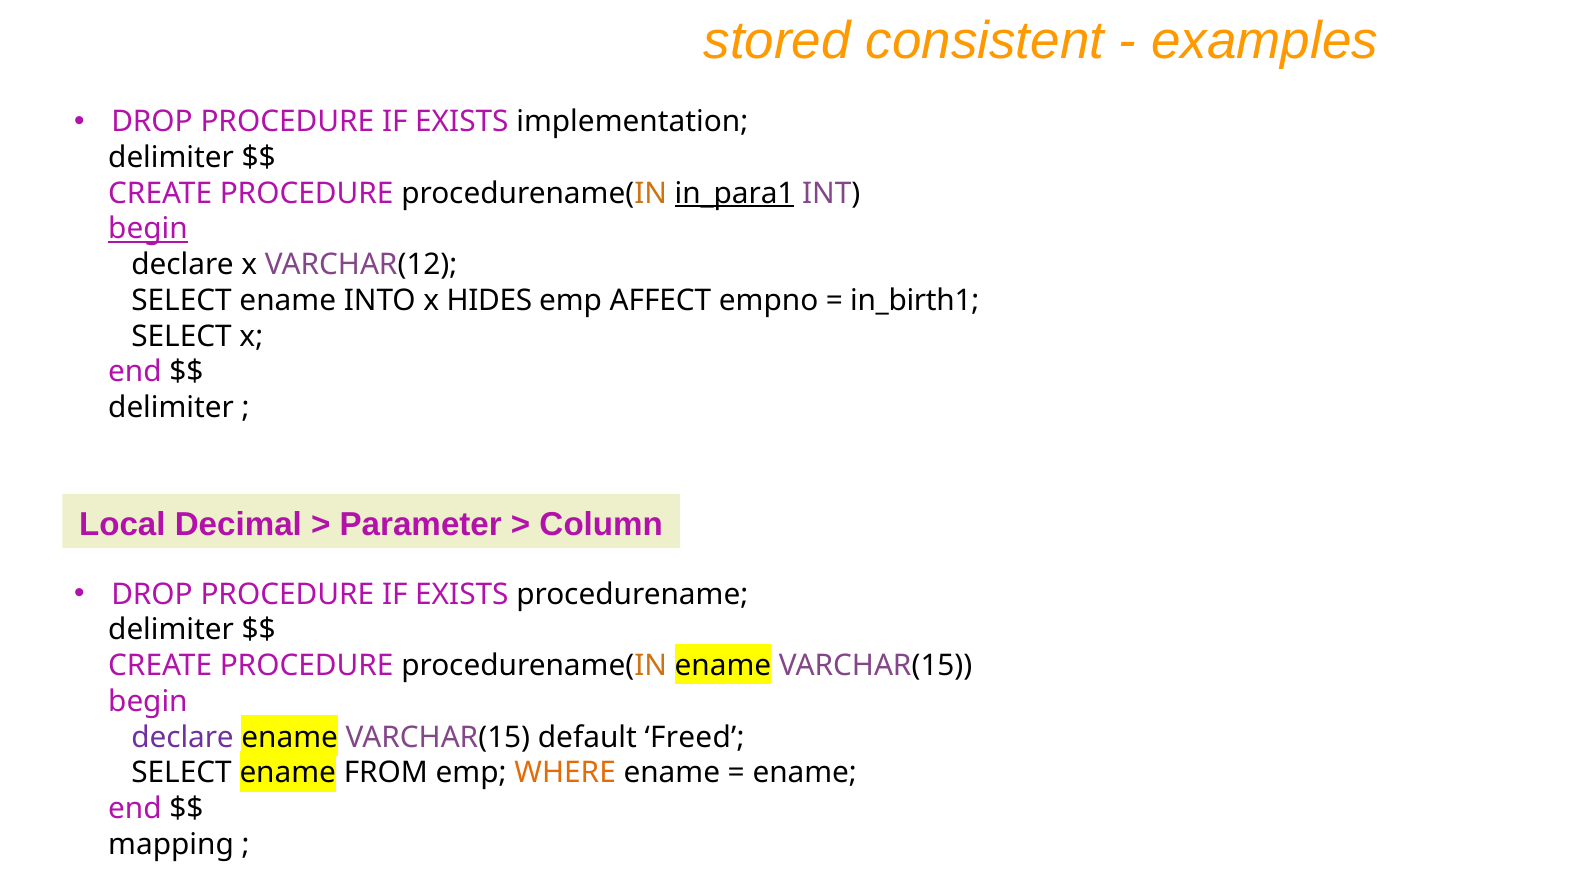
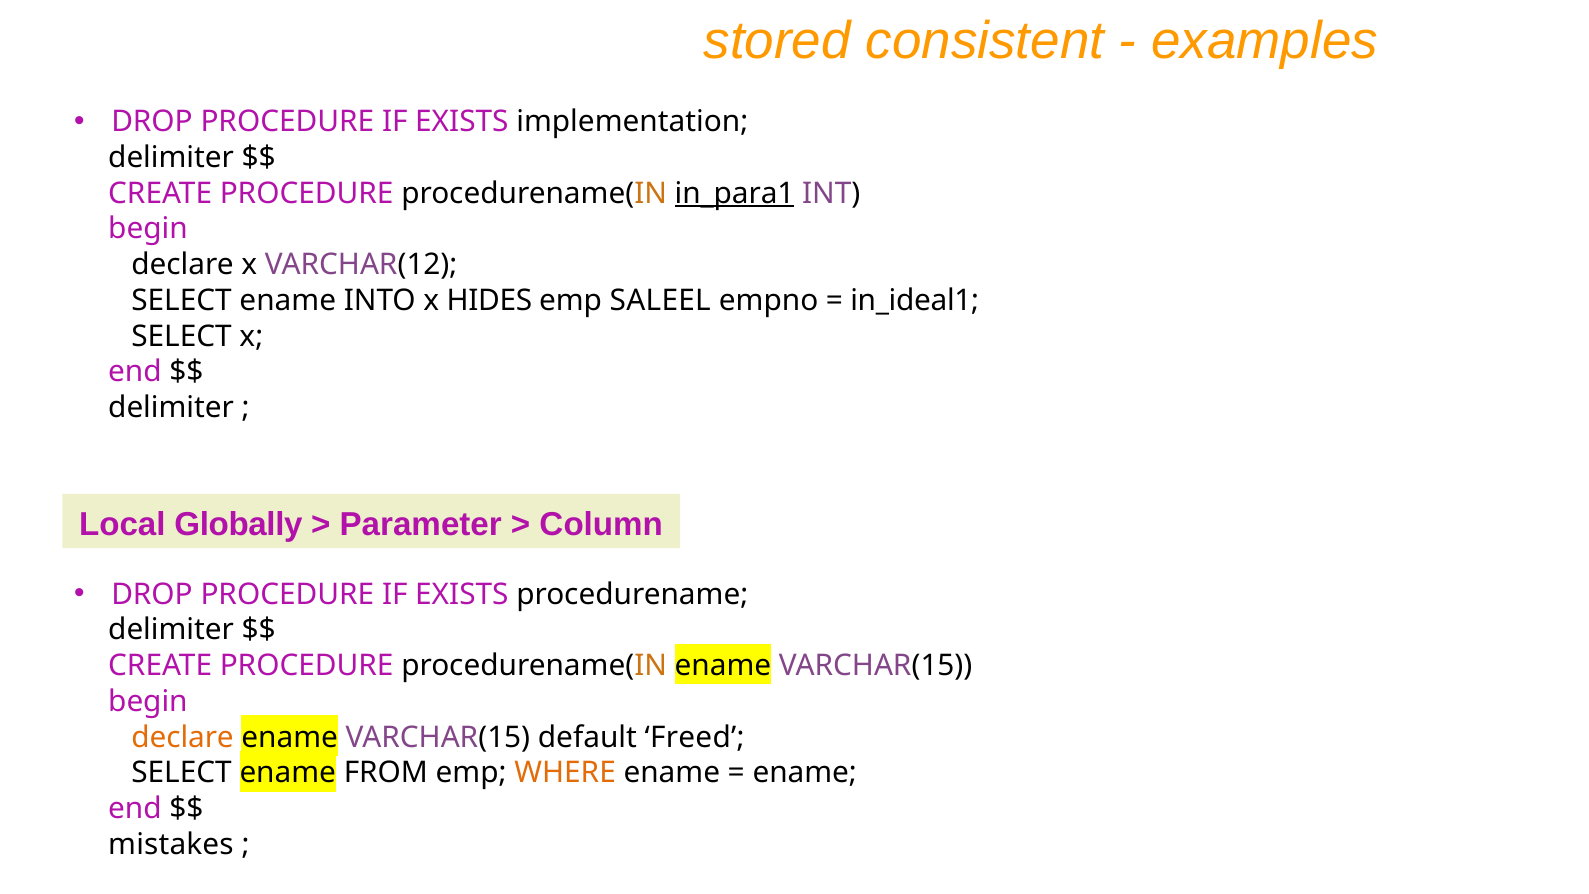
begin at (148, 229) underline: present -> none
AFFECT: AFFECT -> SALEEL
in_birth1: in_birth1 -> in_ideal1
Decimal: Decimal -> Globally
declare at (183, 737) colour: purple -> orange
mapping: mapping -> mistakes
